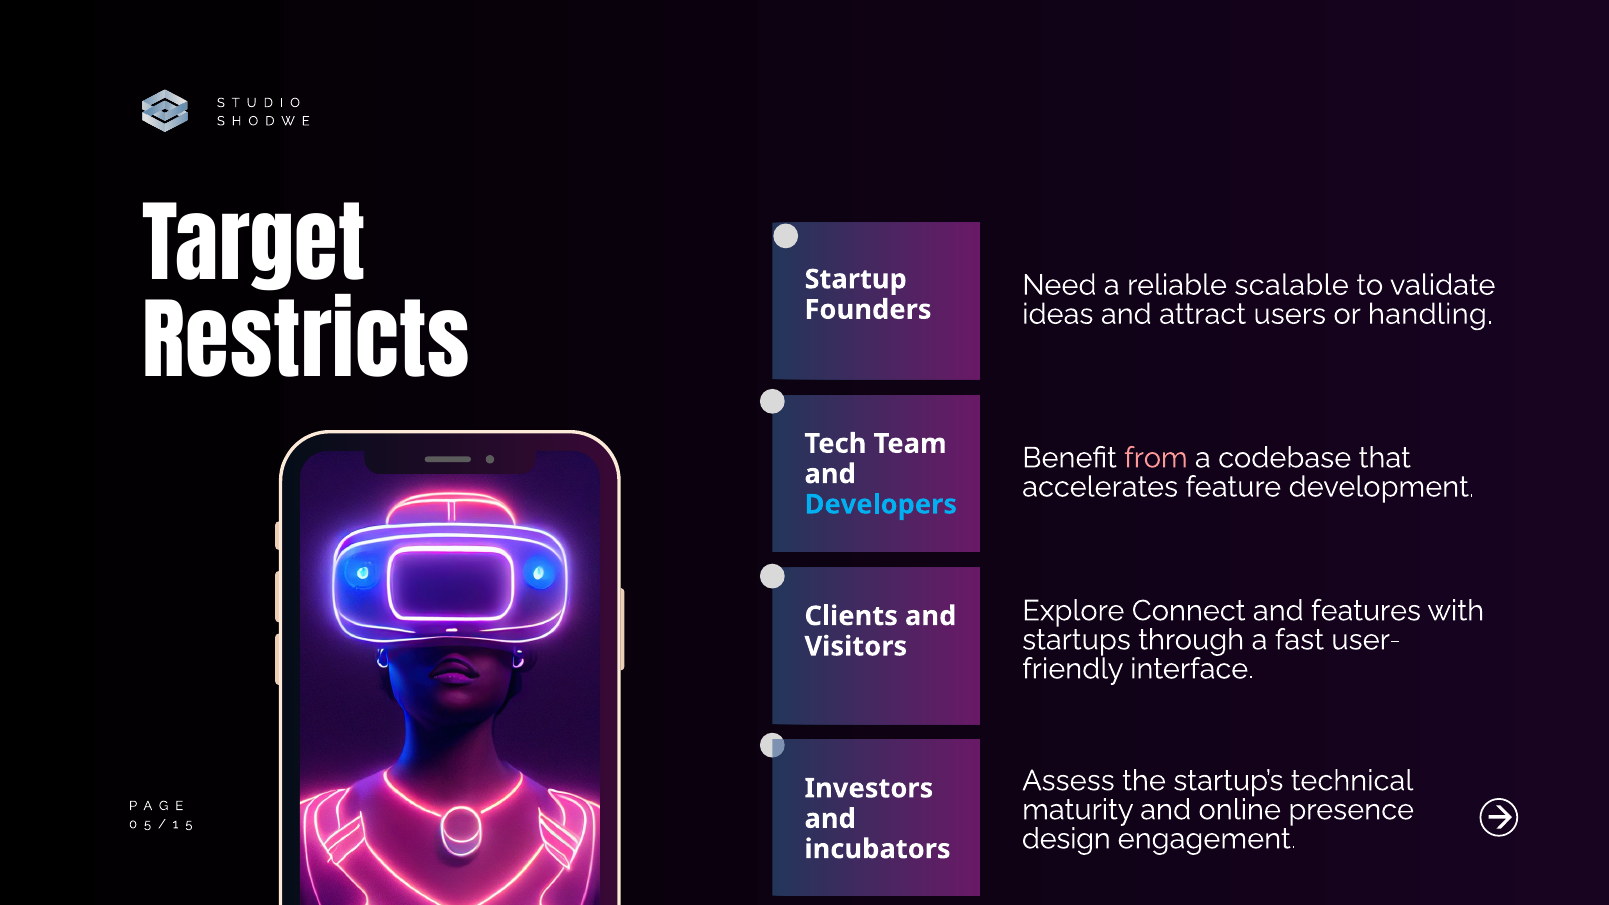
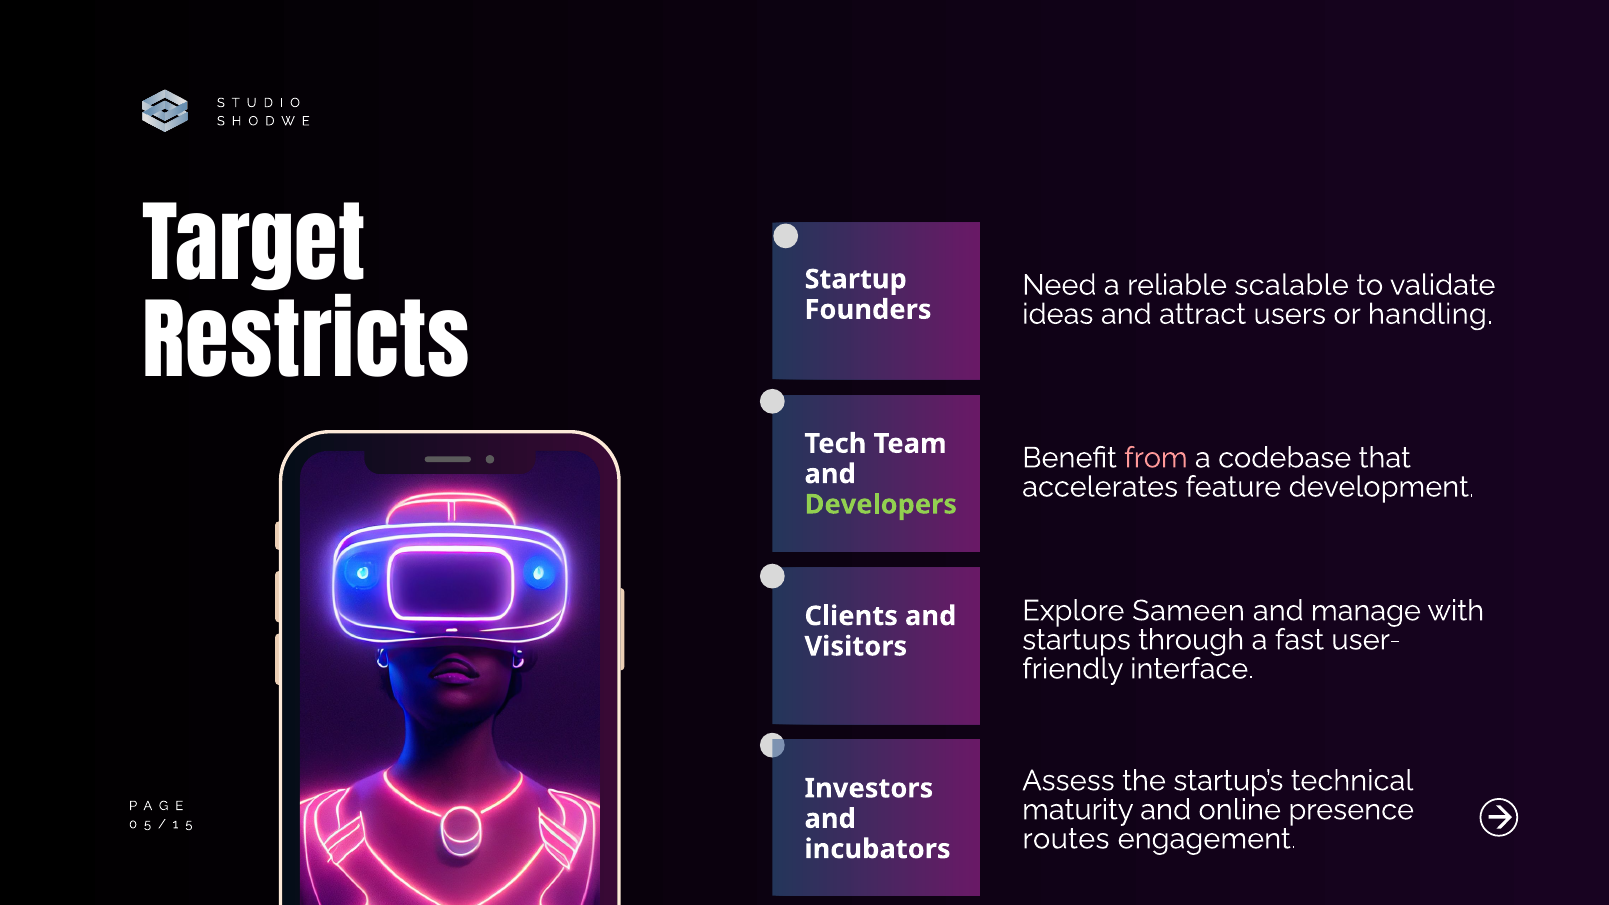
Developers colour: light blue -> light green
Connect: Connect -> Sameen
features: features -> manage
design: design -> routes
